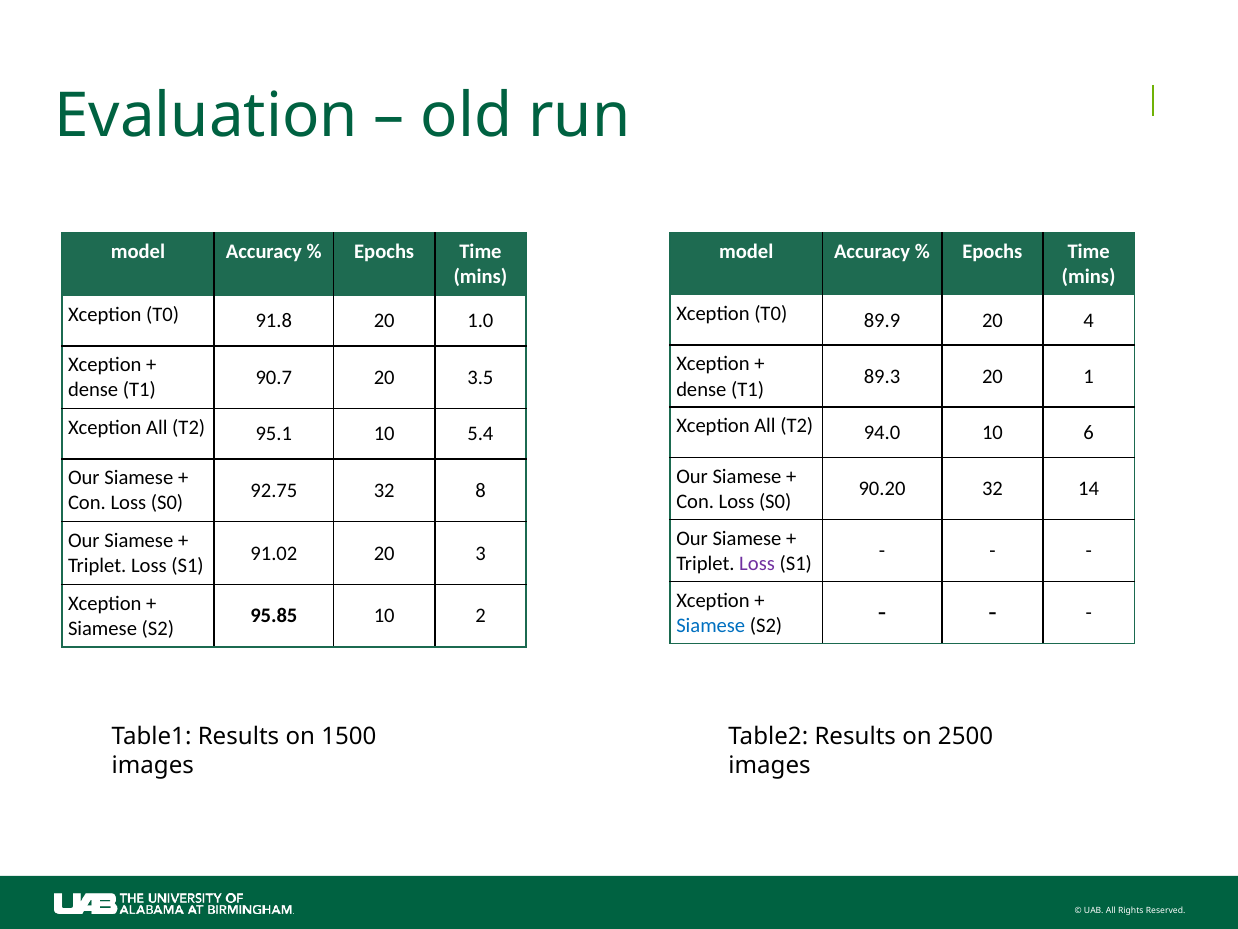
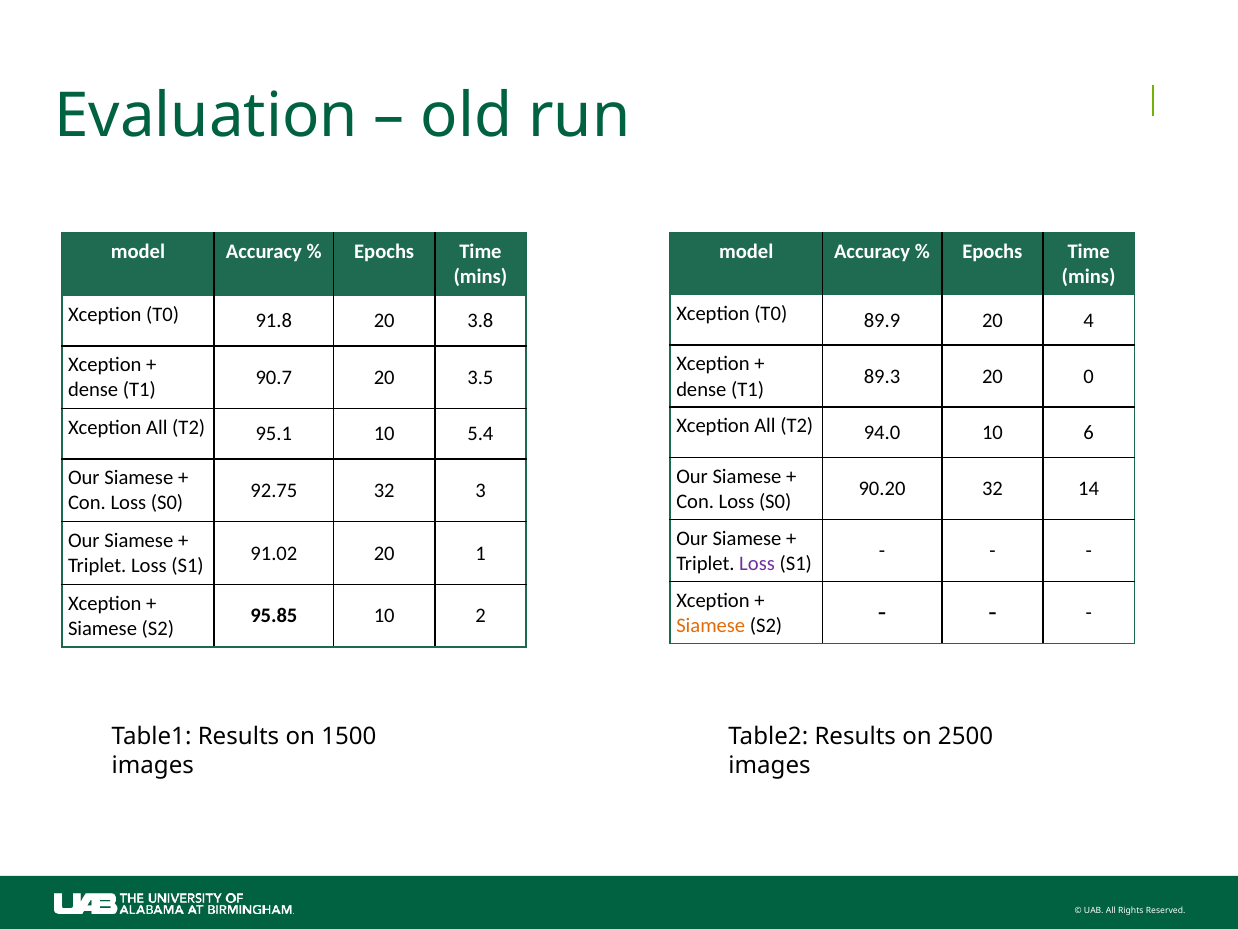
1.0: 1.0 -> 3.8
1: 1 -> 0
8: 8 -> 3
3: 3 -> 1
Siamese at (711, 625) colour: blue -> orange
